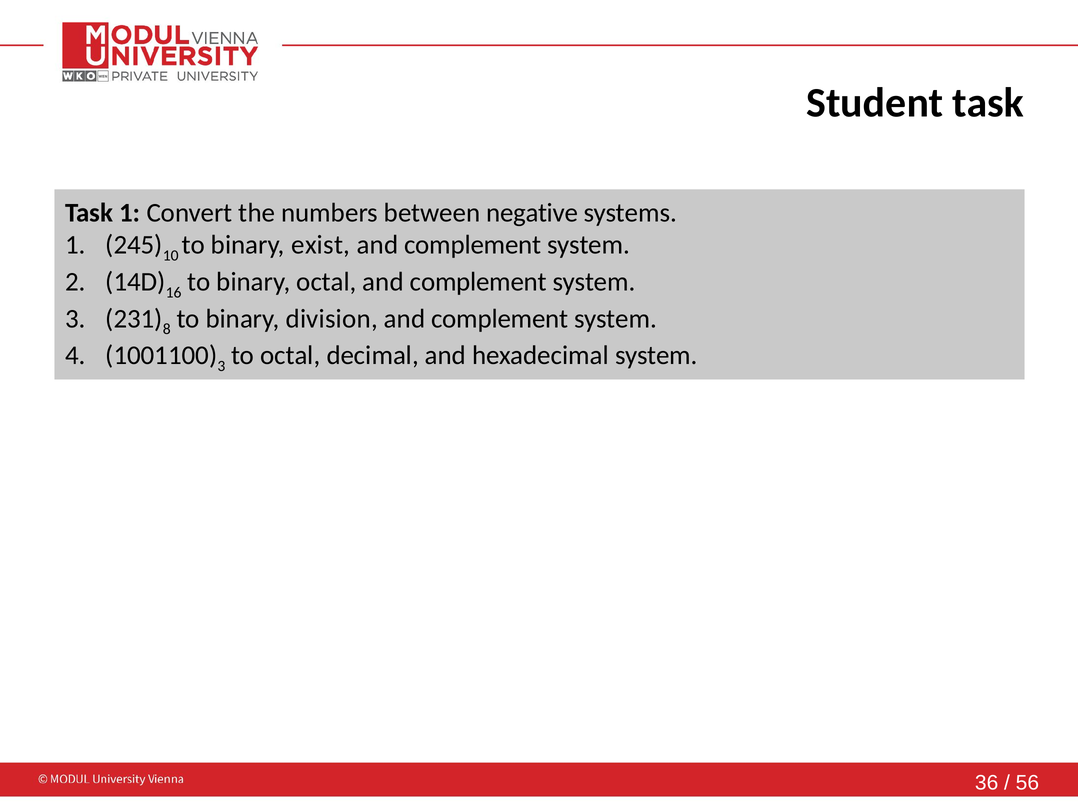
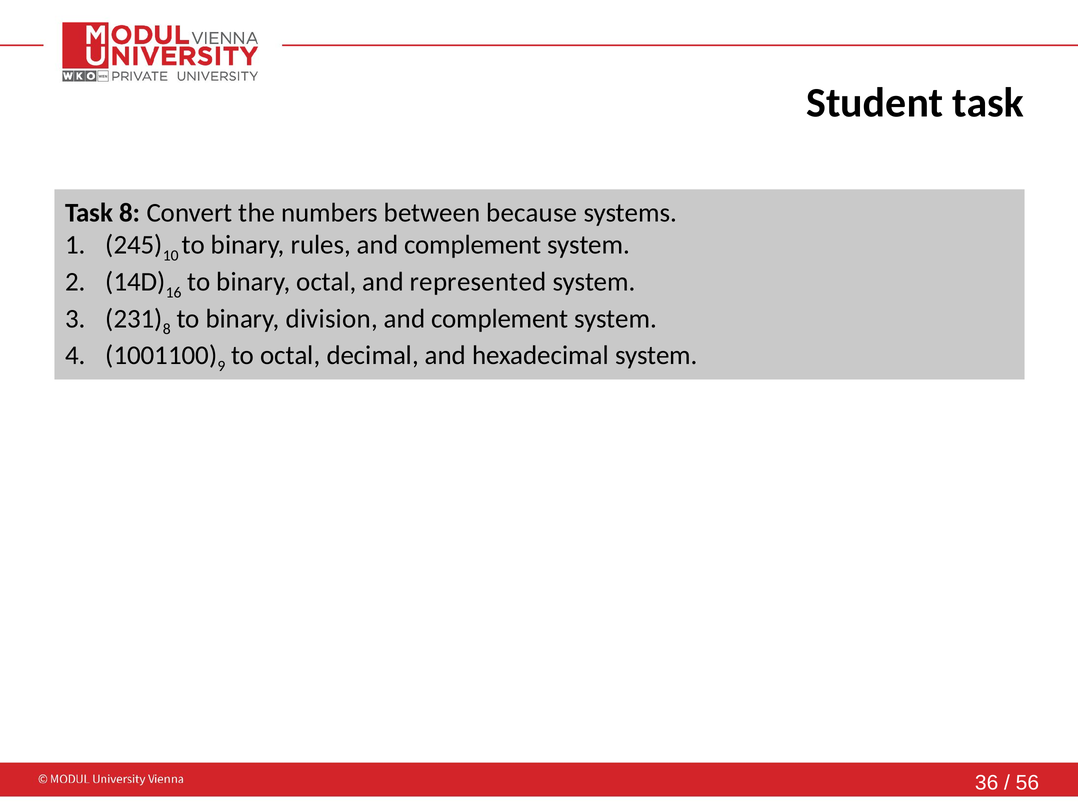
Task 1: 1 -> 8
negative: negative -> because
exist: exist -> rules
octal and complement: complement -> represented
3 at (221, 366): 3 -> 9
